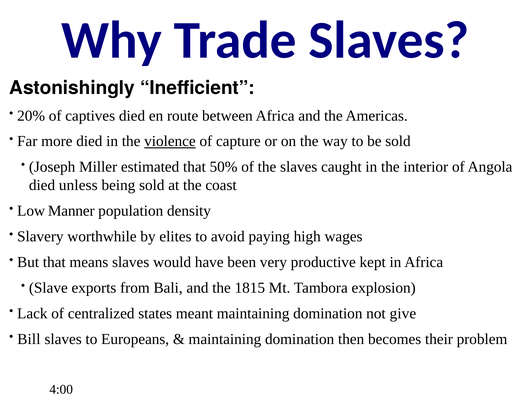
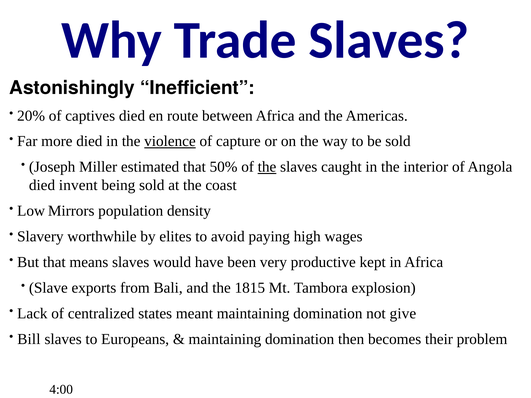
the at (267, 167) underline: none -> present
unless: unless -> invent
Manner: Manner -> Mirrors
